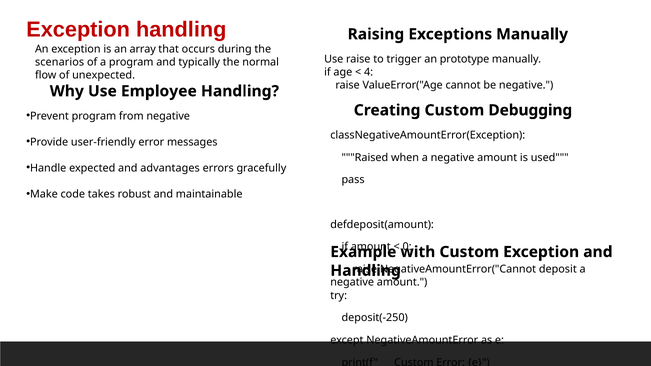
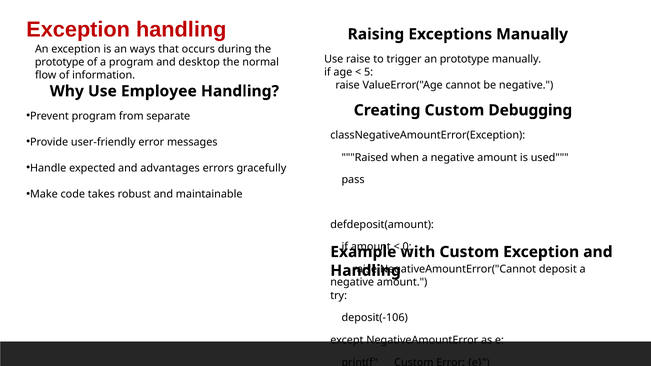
array: array -> ways
scenarios at (60, 62): scenarios -> prototype
typically: typically -> desktop
4: 4 -> 5
unexpected: unexpected -> information
from negative: negative -> separate
deposit(-250: deposit(-250 -> deposit(-106
